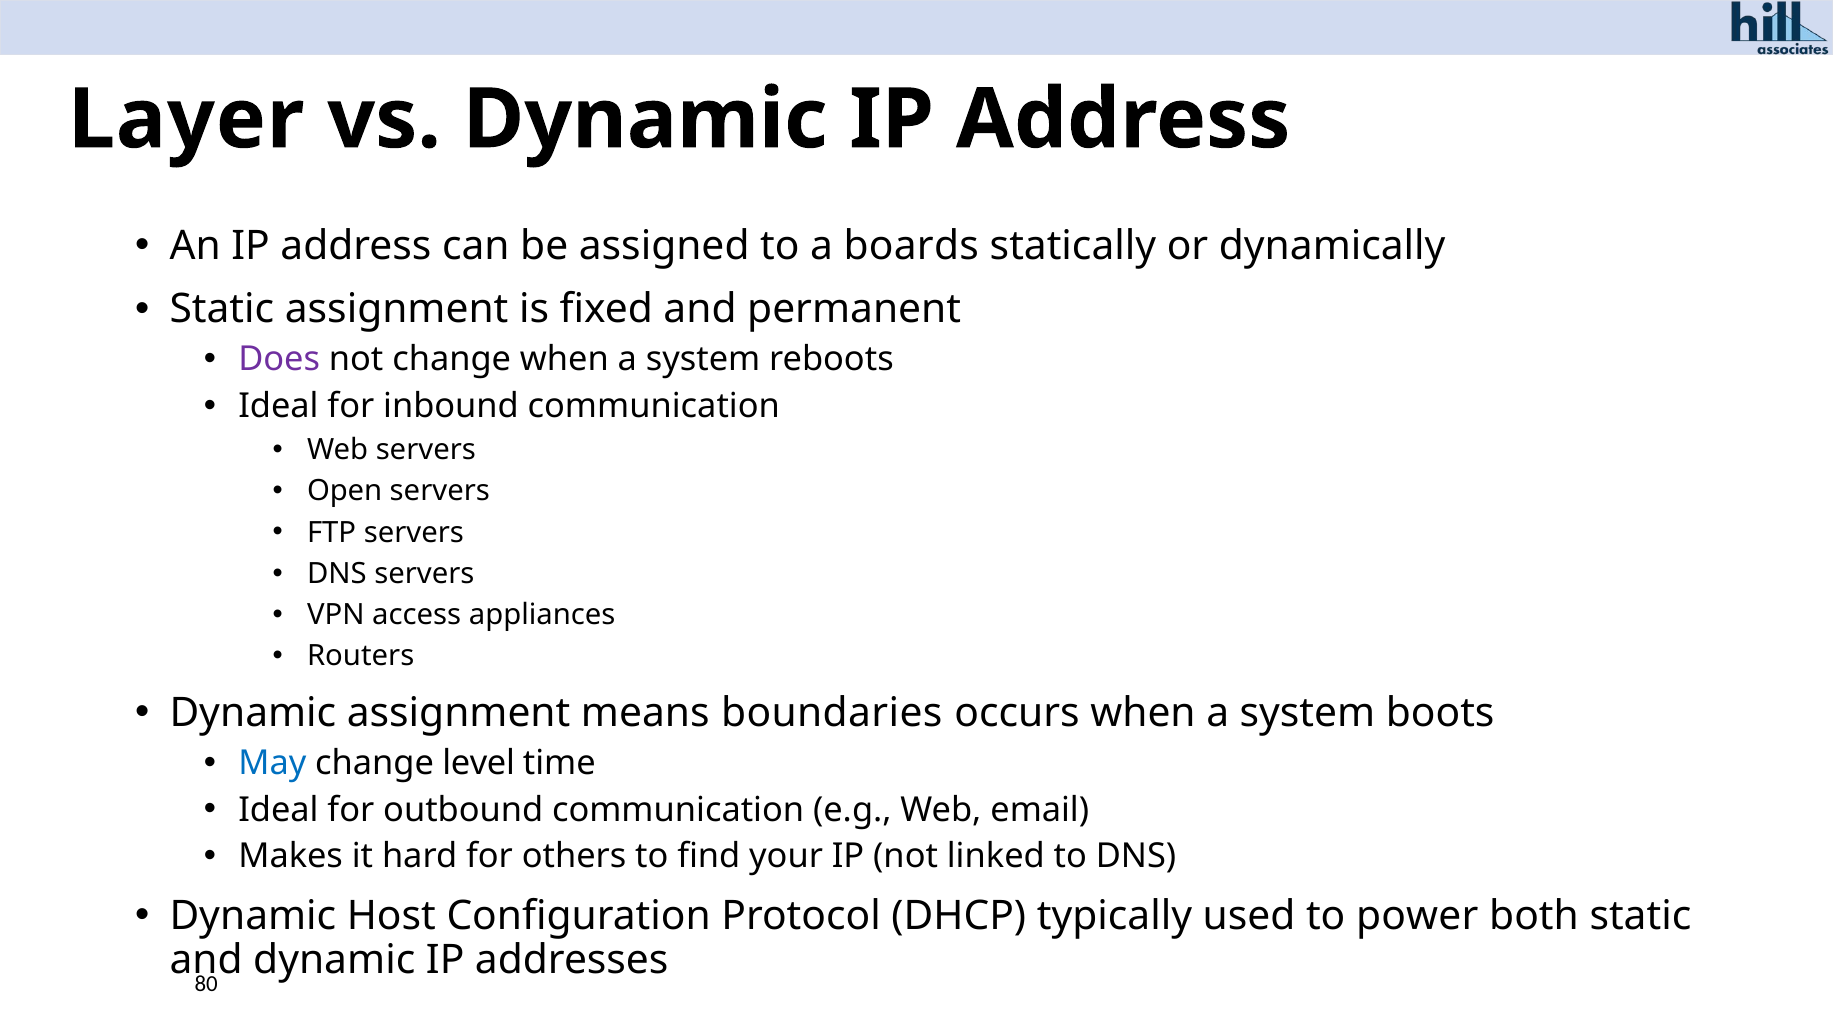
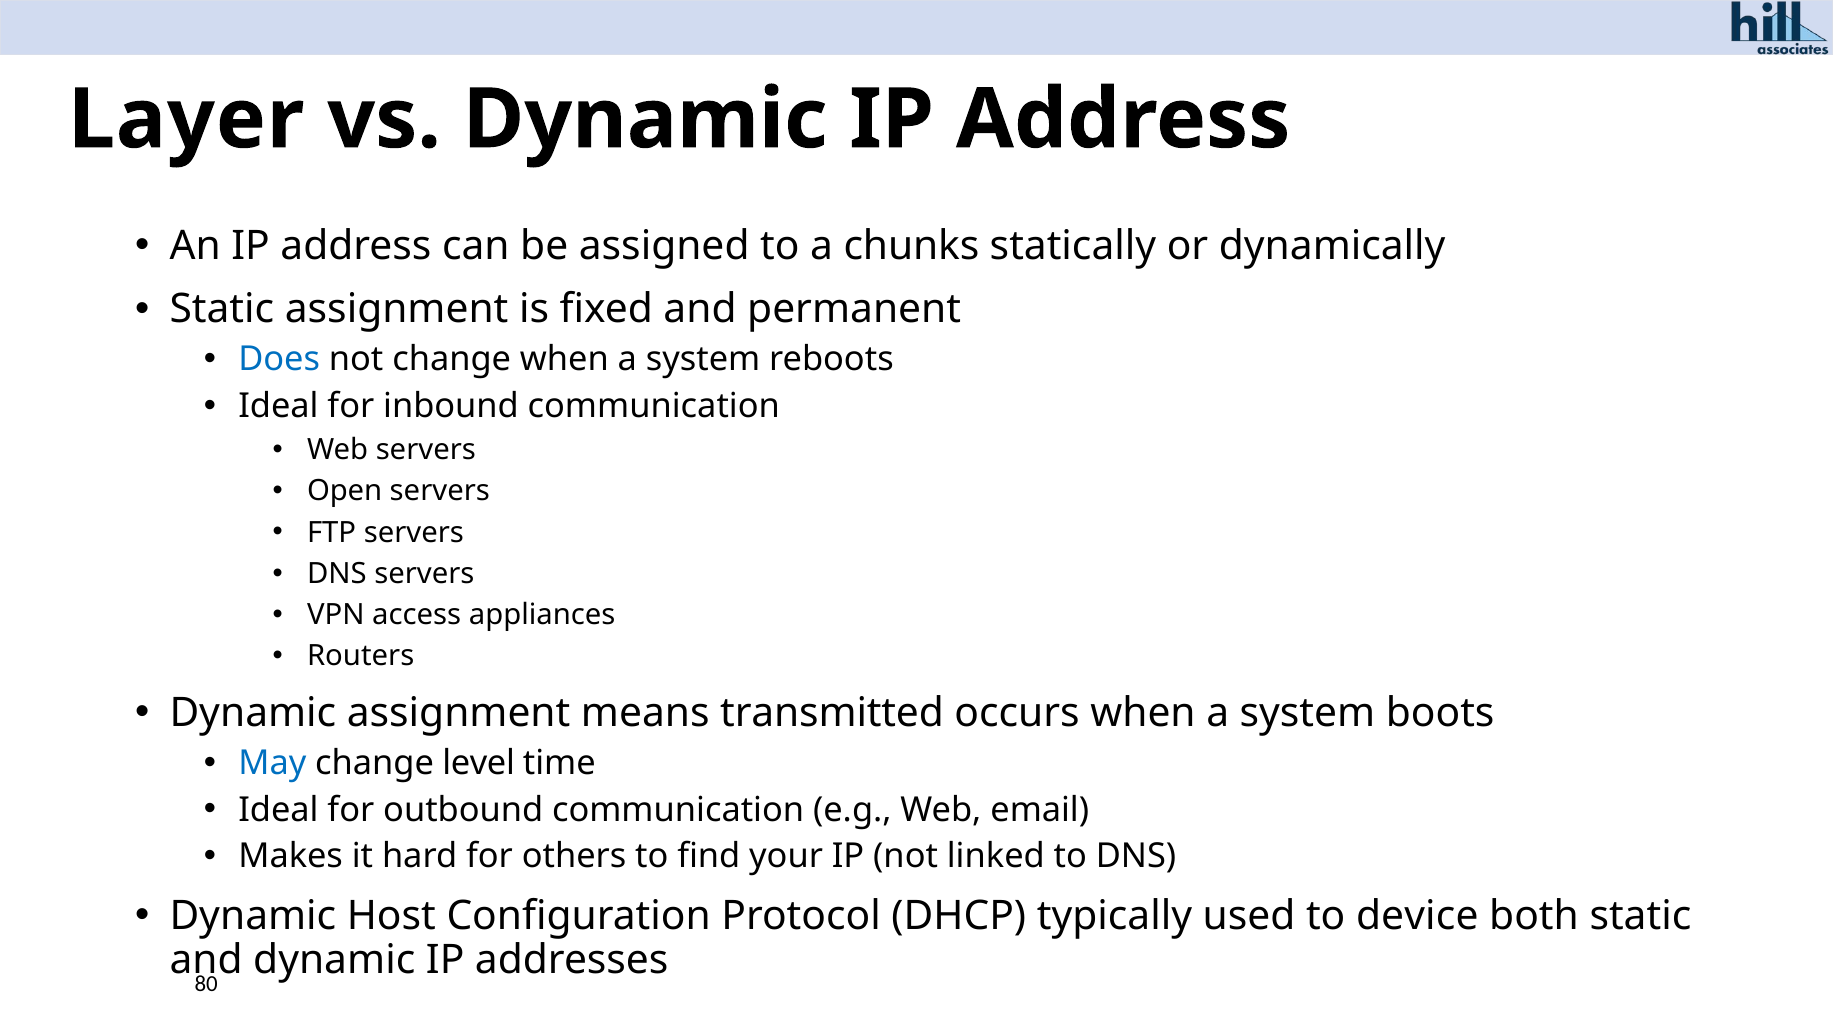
boards: boards -> chunks
Does colour: purple -> blue
boundaries: boundaries -> transmitted
power: power -> device
